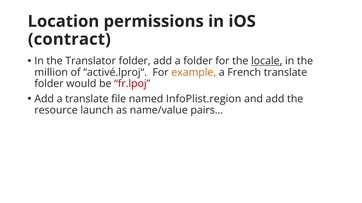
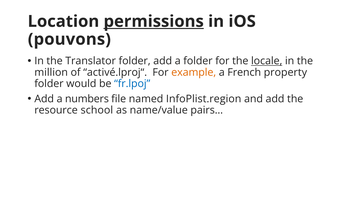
permissions underline: none -> present
contract: contract -> pouvons
French translate: translate -> property
fr.lpoj colour: red -> blue
a translate: translate -> numbers
launch: launch -> school
